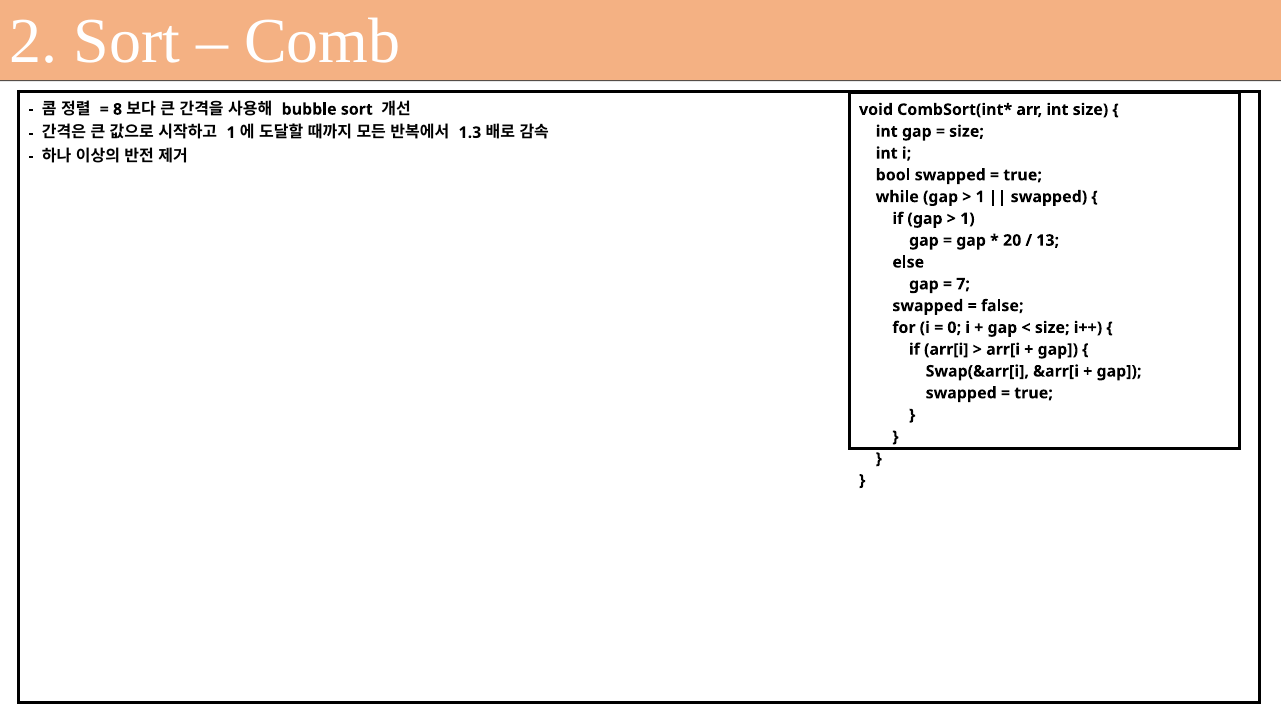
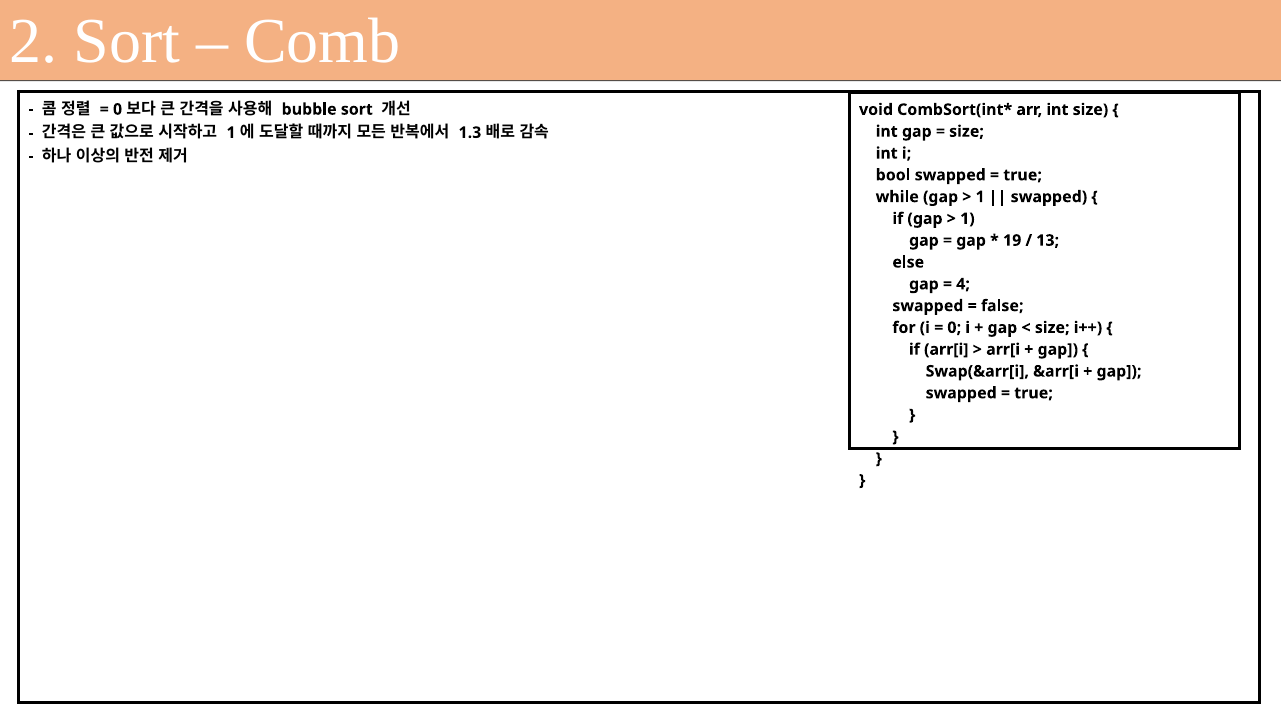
8 at (118, 109): 8 -> 0
20: 20 -> 19
7: 7 -> 4
